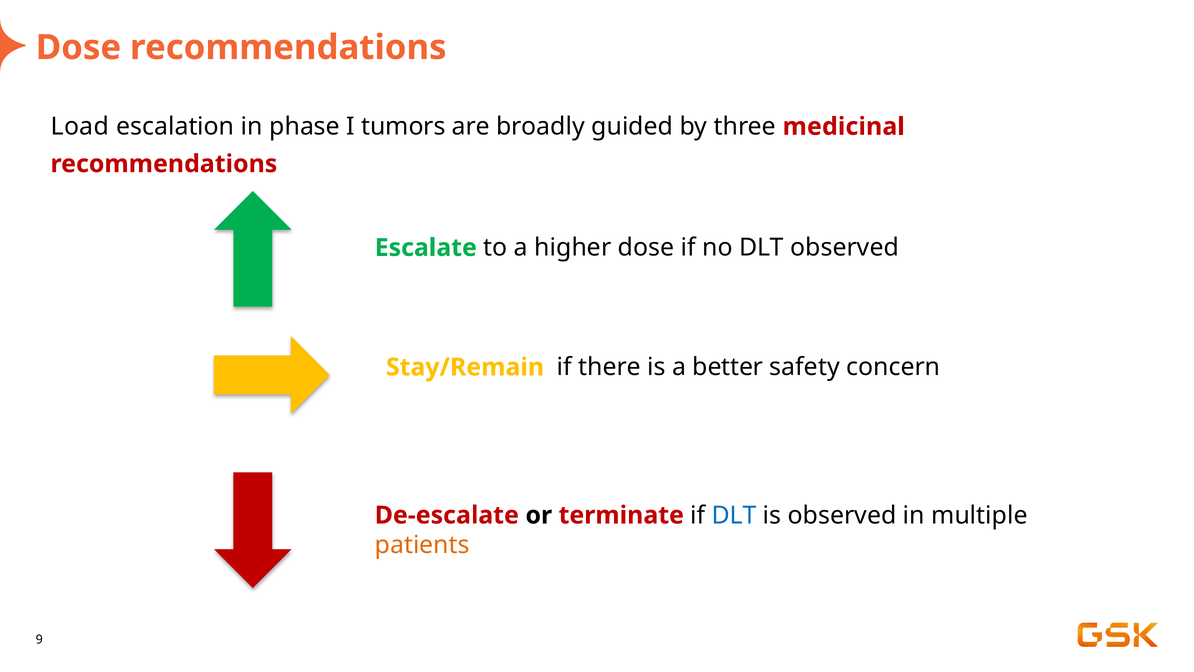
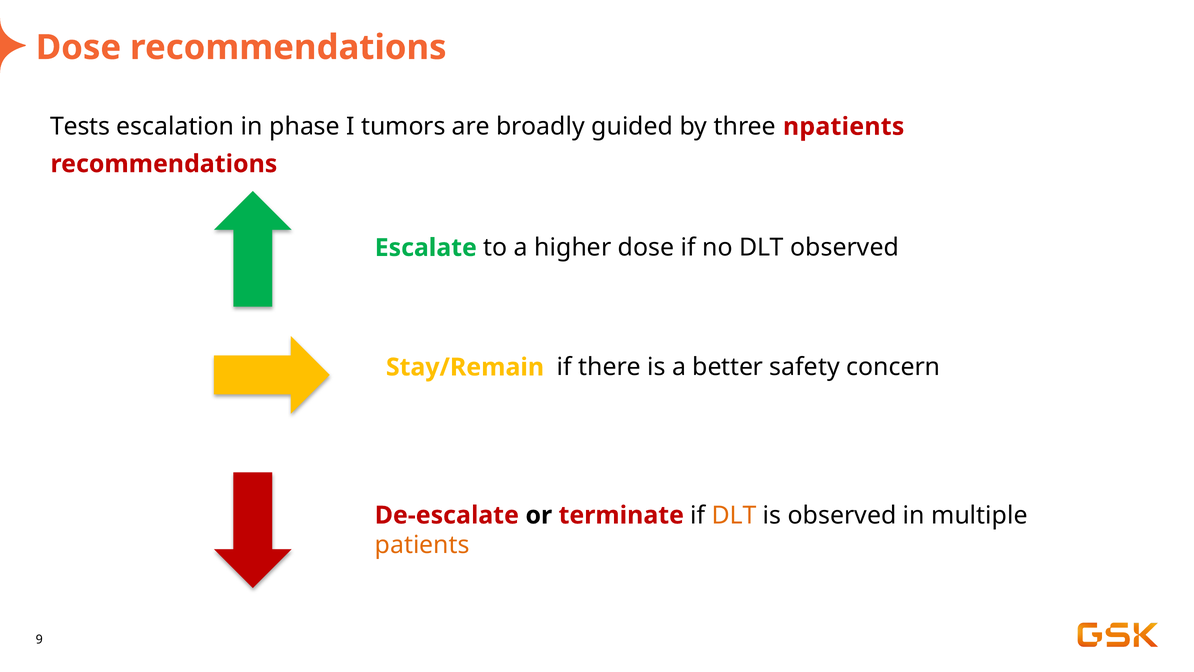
Load: Load -> Tests
medicinal: medicinal -> npatients
DLT at (734, 515) colour: blue -> orange
